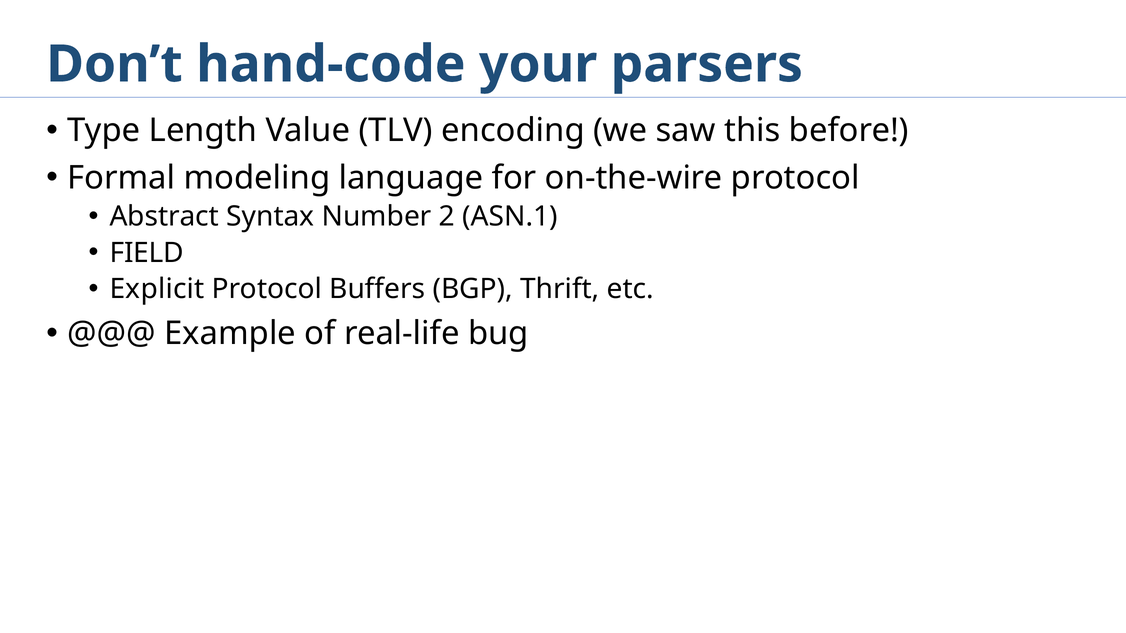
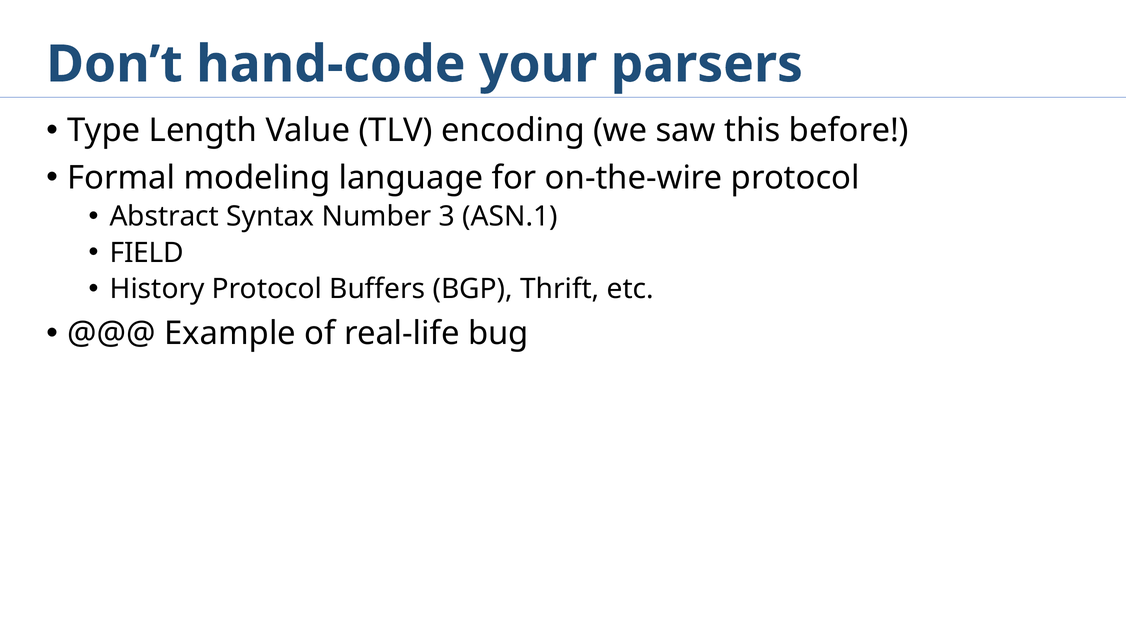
2: 2 -> 3
Explicit: Explicit -> History
